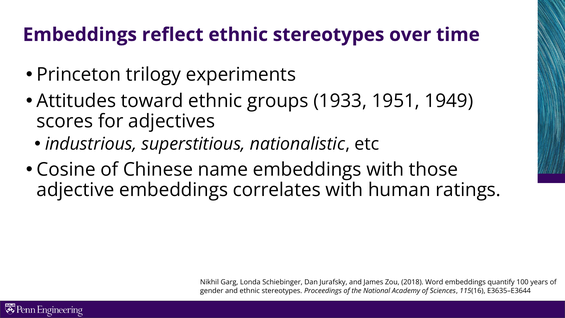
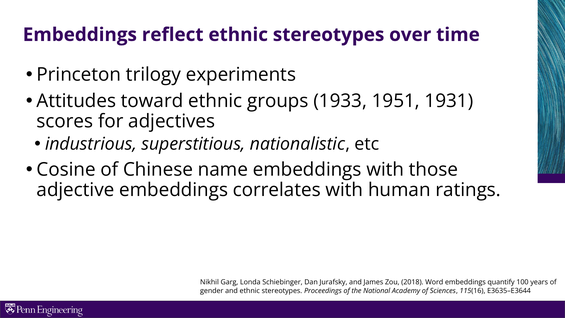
1949: 1949 -> 1931
